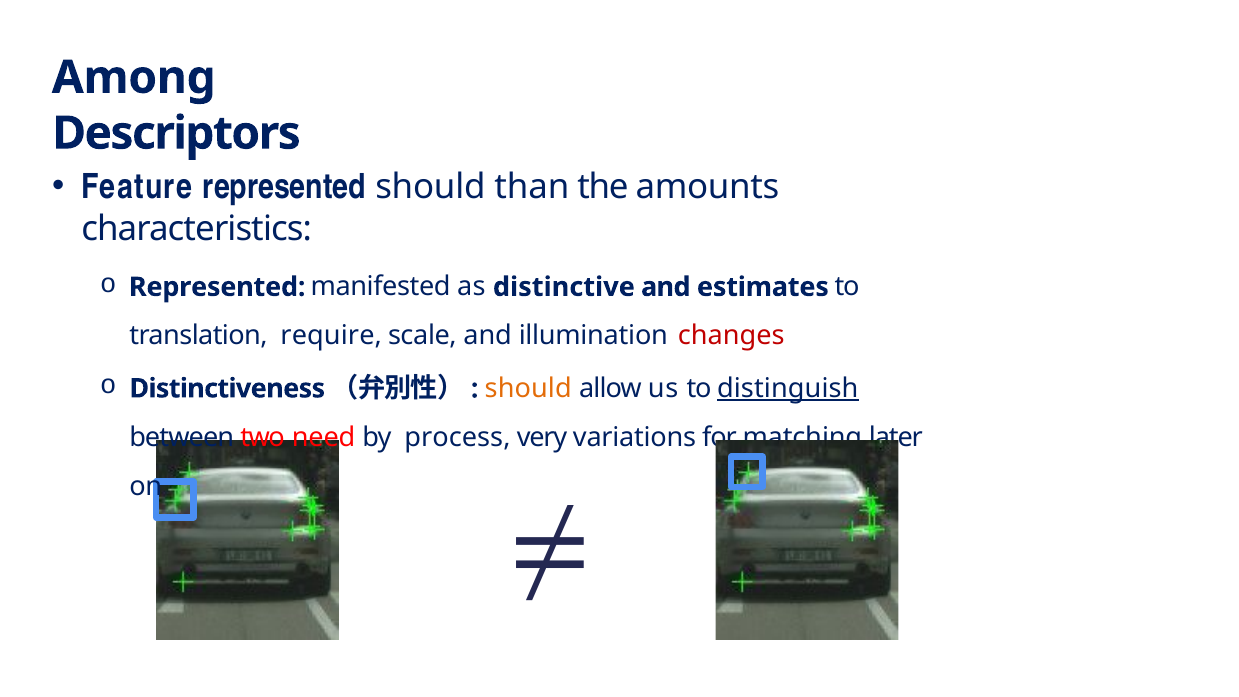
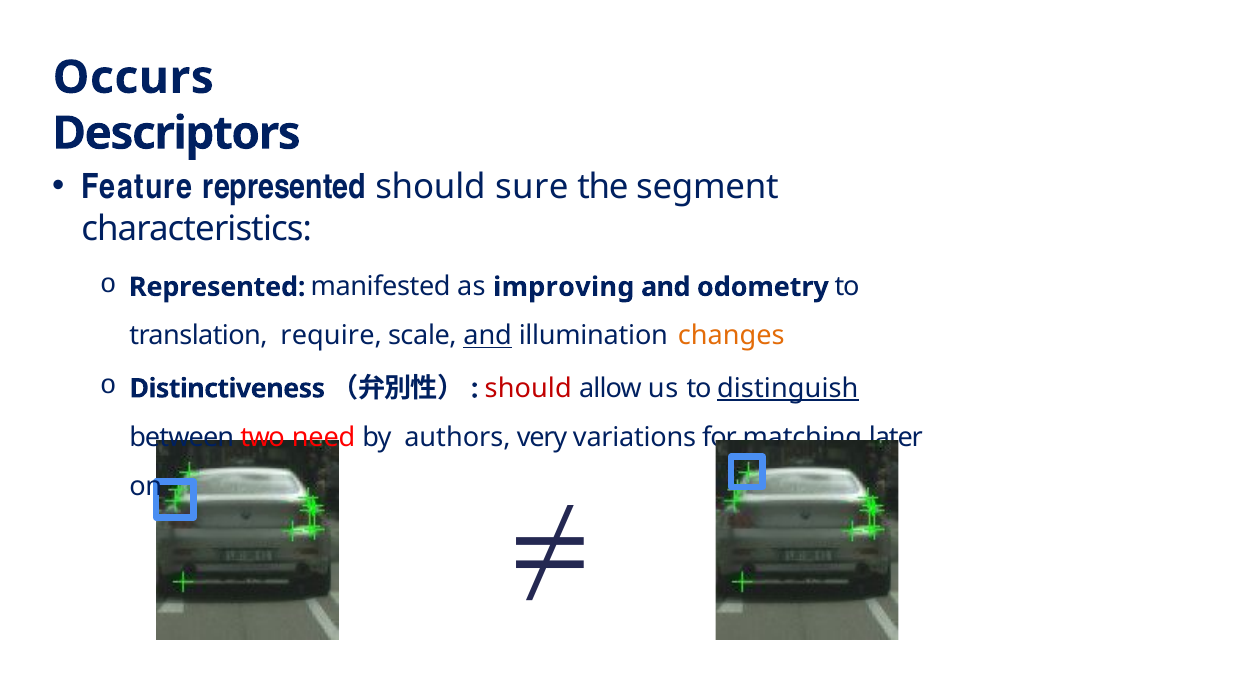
Among: Among -> Occurs
than: than -> sure
amounts: amounts -> segment
distinctive: distinctive -> improving
estimates: estimates -> odometry
and at (488, 336) underline: none -> present
changes colour: red -> orange
should at (528, 389) colour: orange -> red
process: process -> authors
